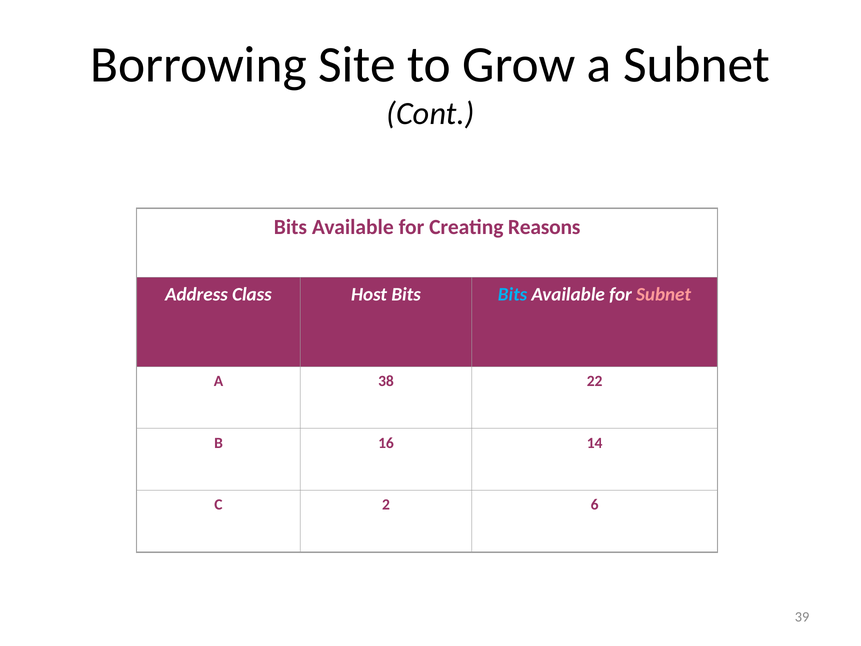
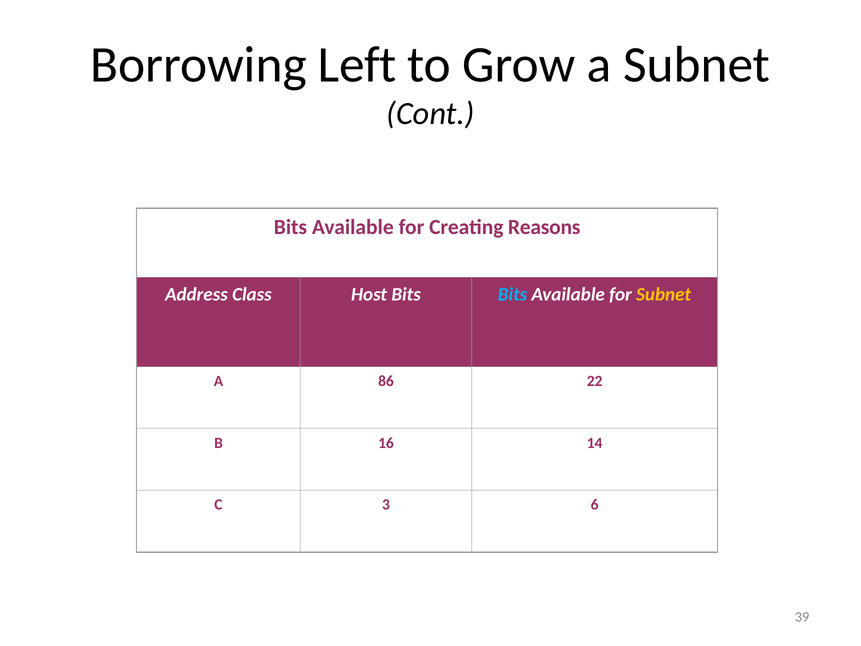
Site: Site -> Left
Subnet at (664, 294) colour: pink -> yellow
38: 38 -> 86
2: 2 -> 3
